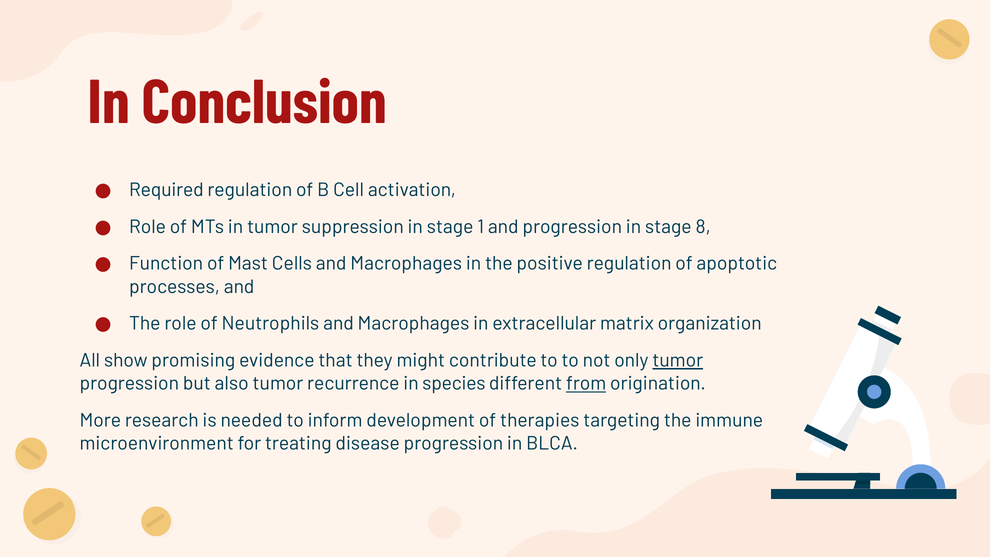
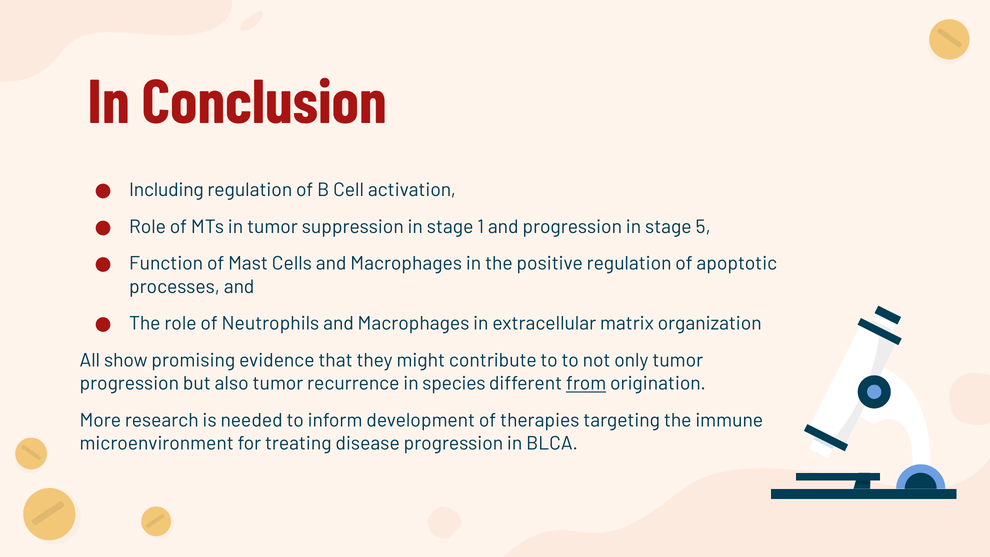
Required: Required -> Including
8: 8 -> 5
tumor at (678, 360) underline: present -> none
